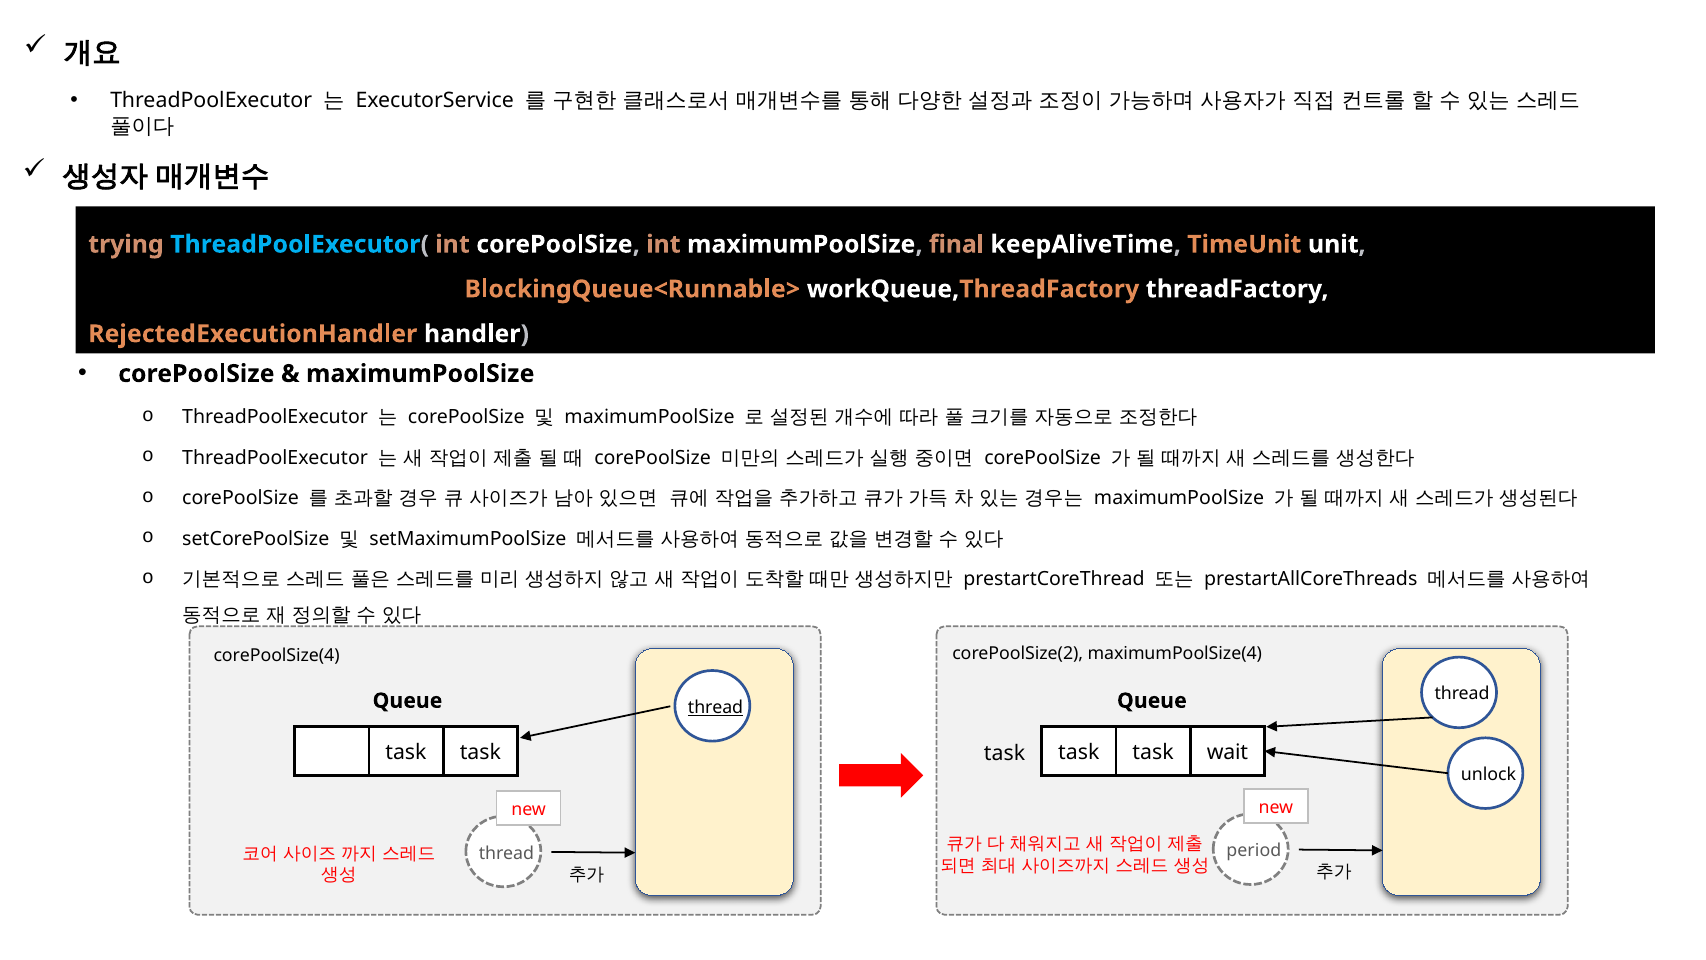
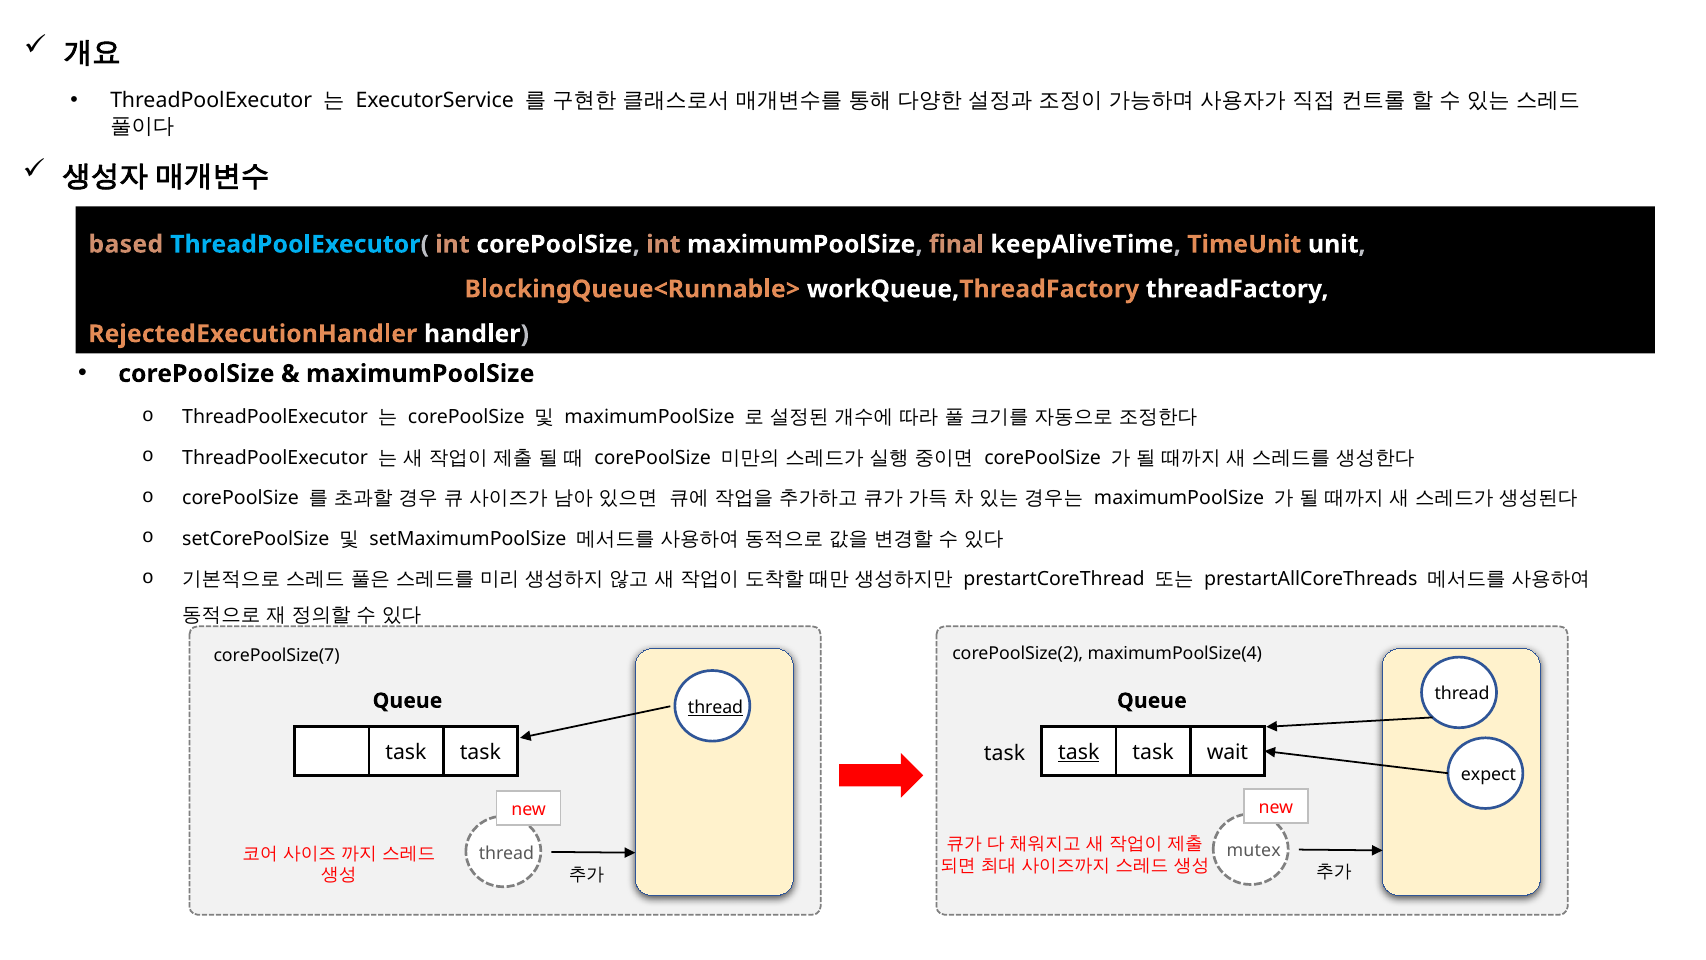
trying: trying -> based
corePoolSize(4: corePoolSize(4 -> corePoolSize(7
task at (1079, 752) underline: none -> present
unlock: unlock -> expect
period: period -> mutex
